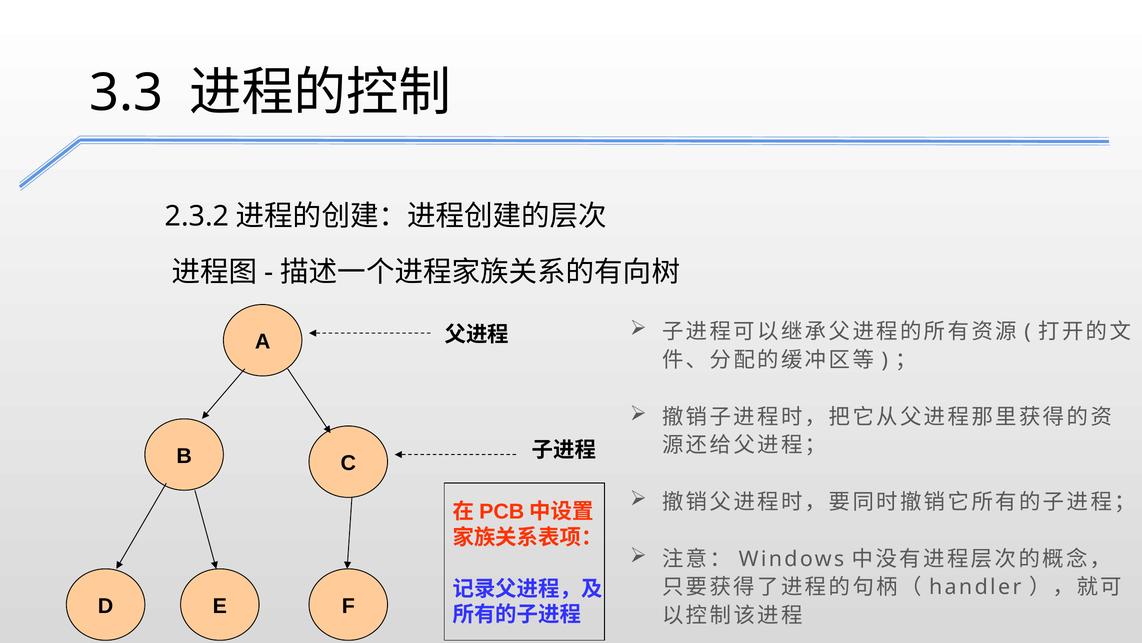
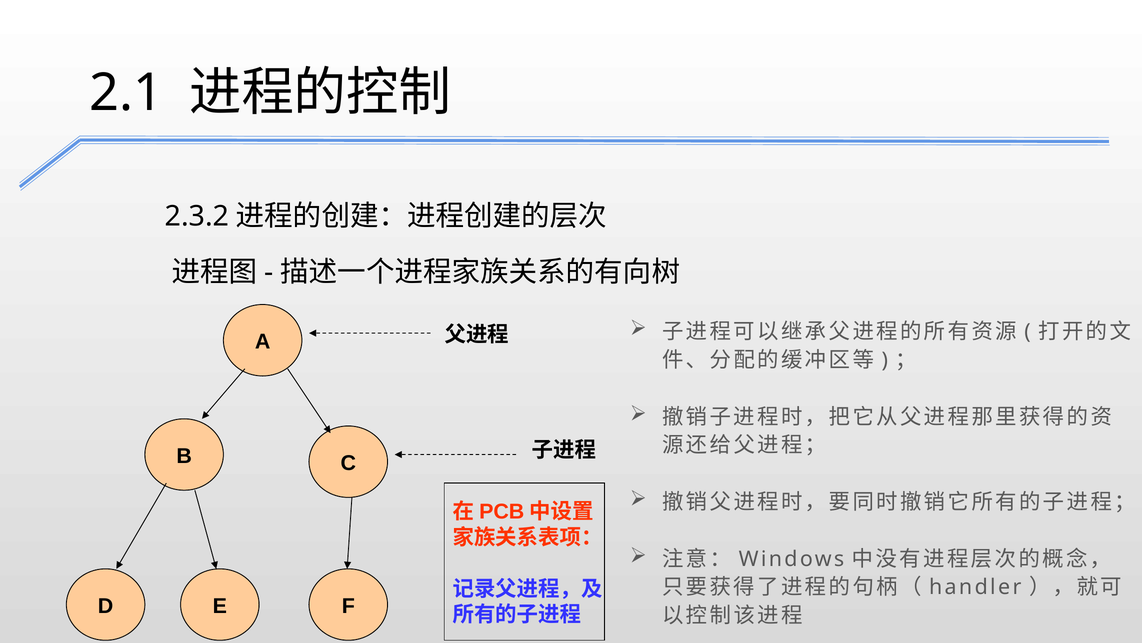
3.3: 3.3 -> 2.1
